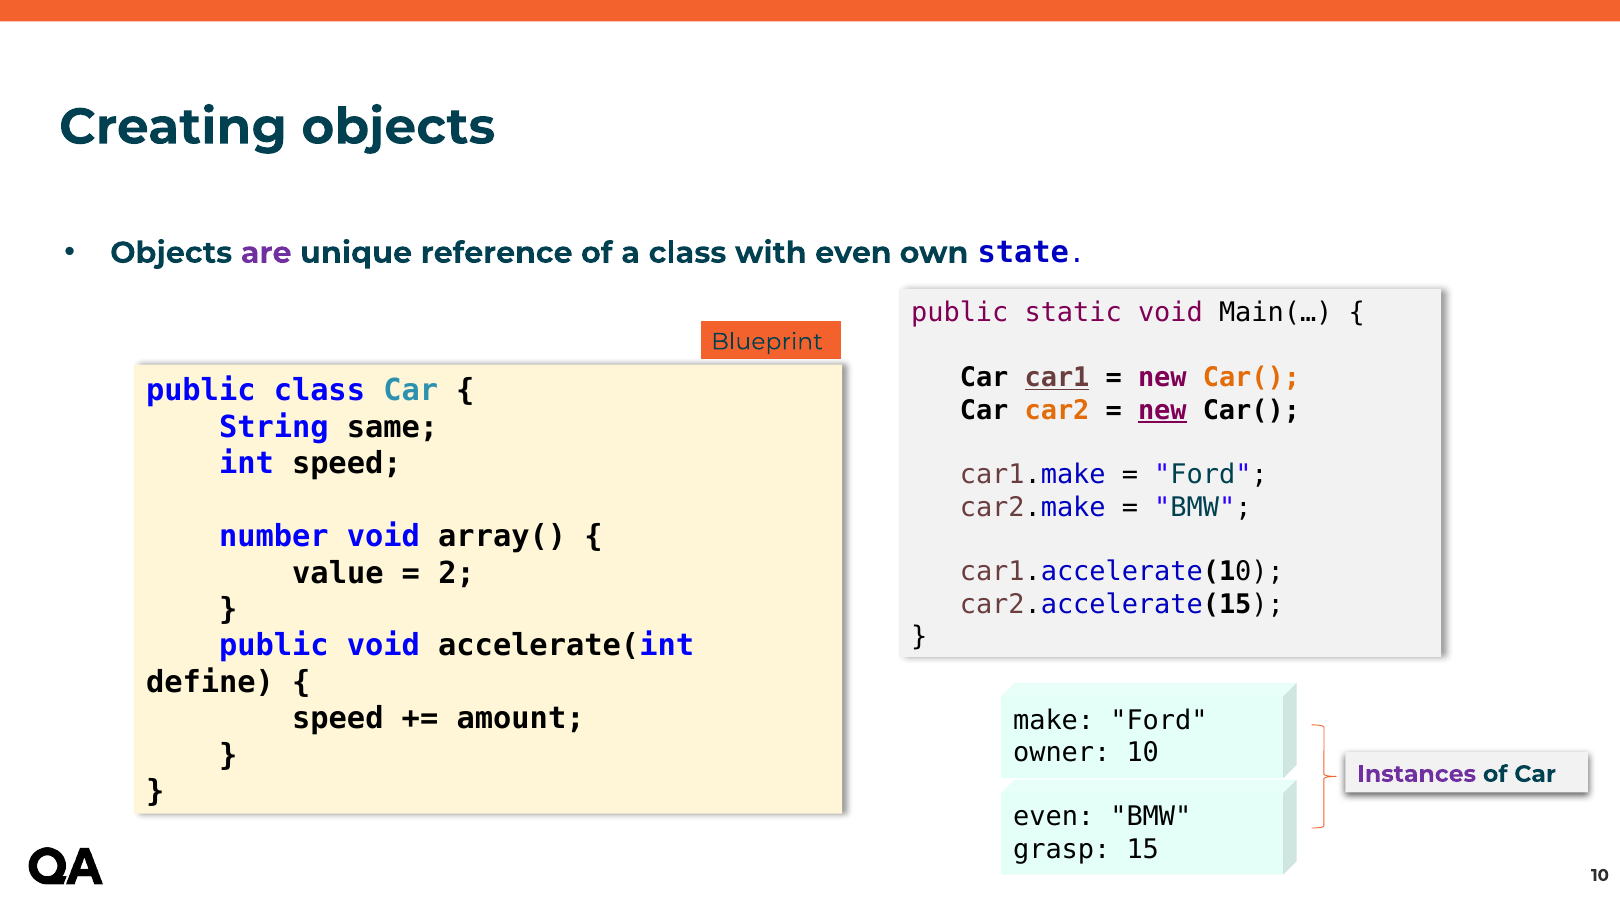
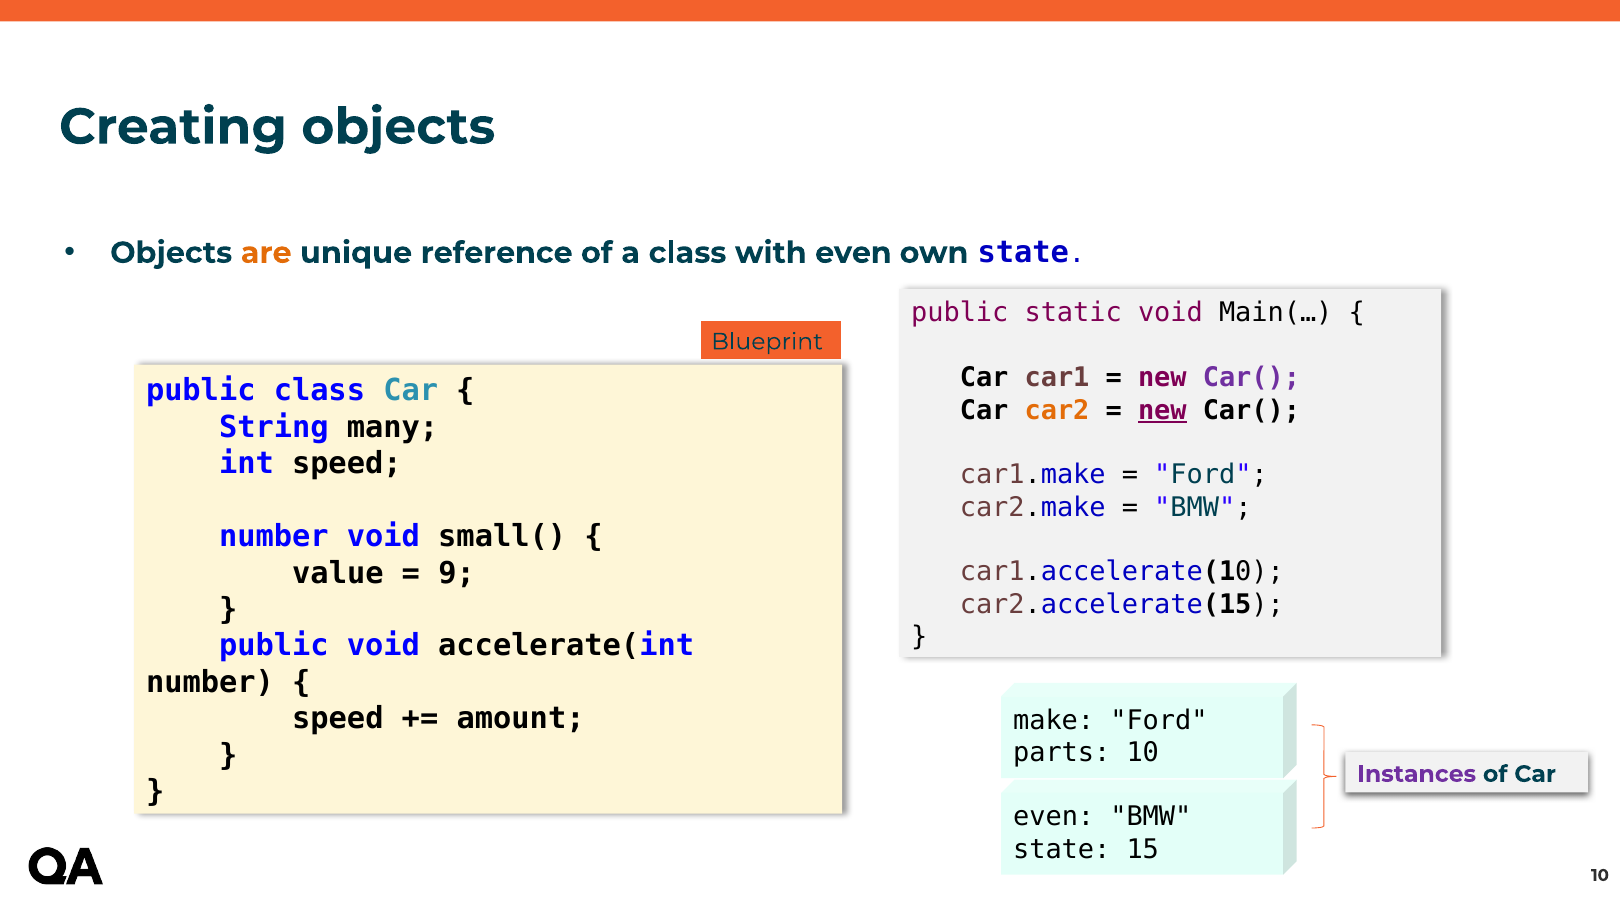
are colour: purple -> orange
car1 underline: present -> none
Car( at (1251, 378) colour: orange -> purple
same: same -> many
array(: array( -> small(
2: 2 -> 9
define at (210, 683): define -> number
owner: owner -> parts
grasp at (1062, 850): grasp -> state
